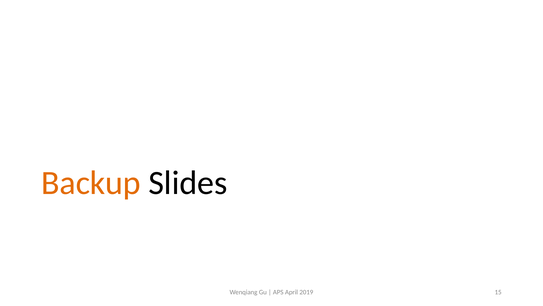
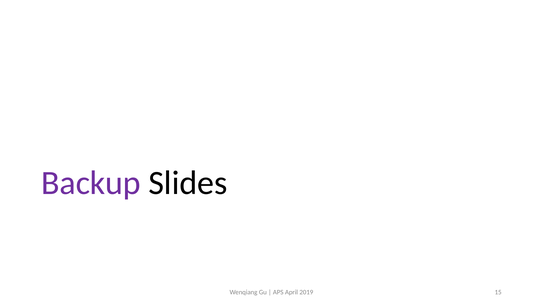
Backup colour: orange -> purple
